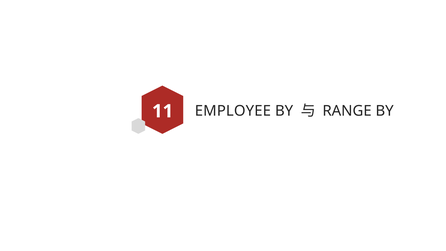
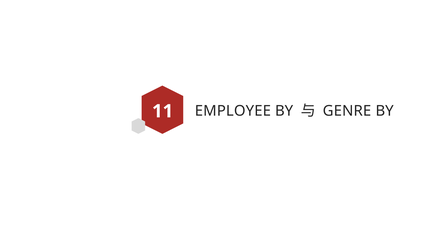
RANGE: RANGE -> GENRE
